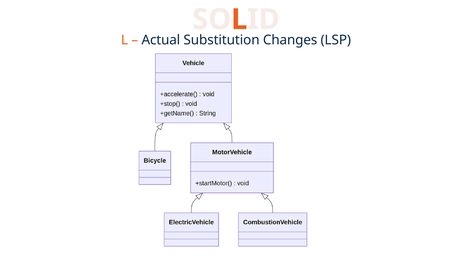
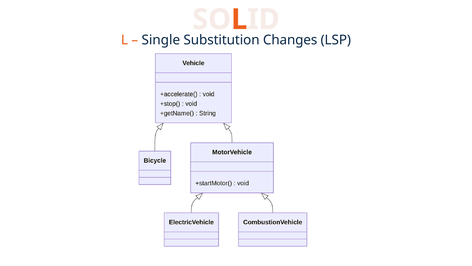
Actual: Actual -> Single
